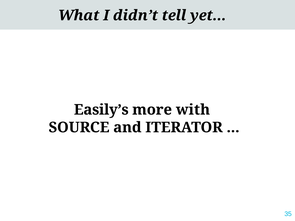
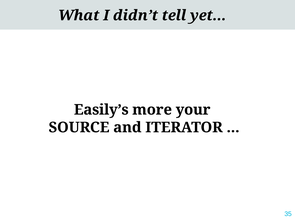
with: with -> your
